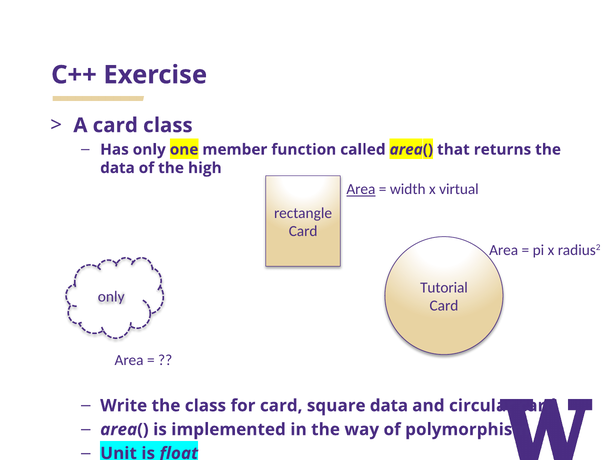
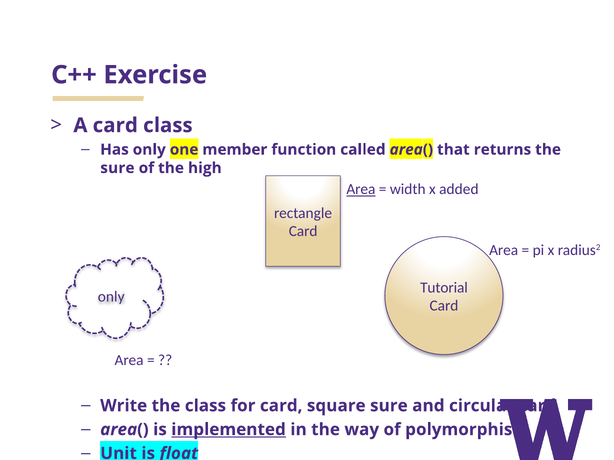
data at (118, 168): data -> sure
virtual: virtual -> added
square data: data -> sure
implemented underline: none -> present
